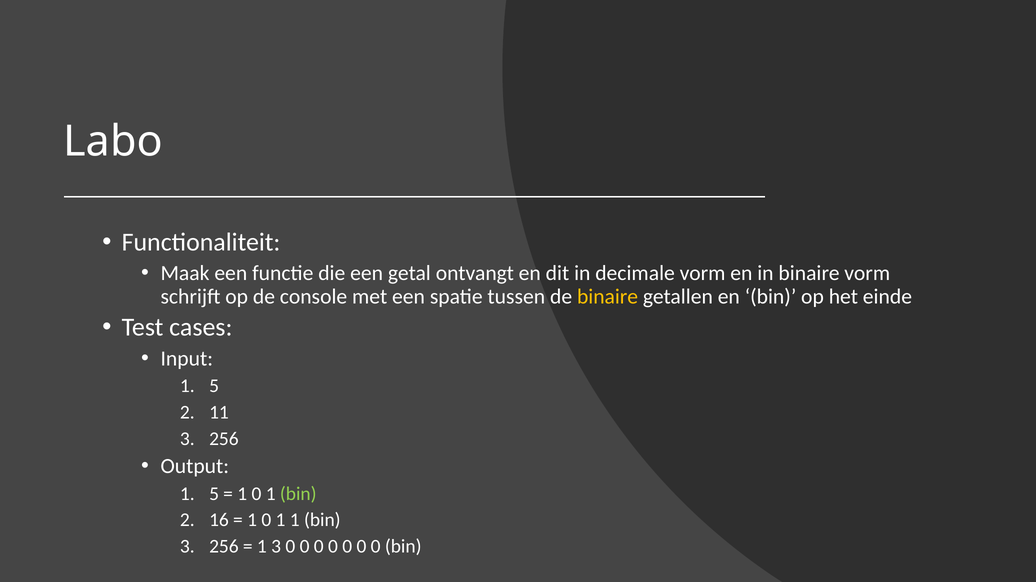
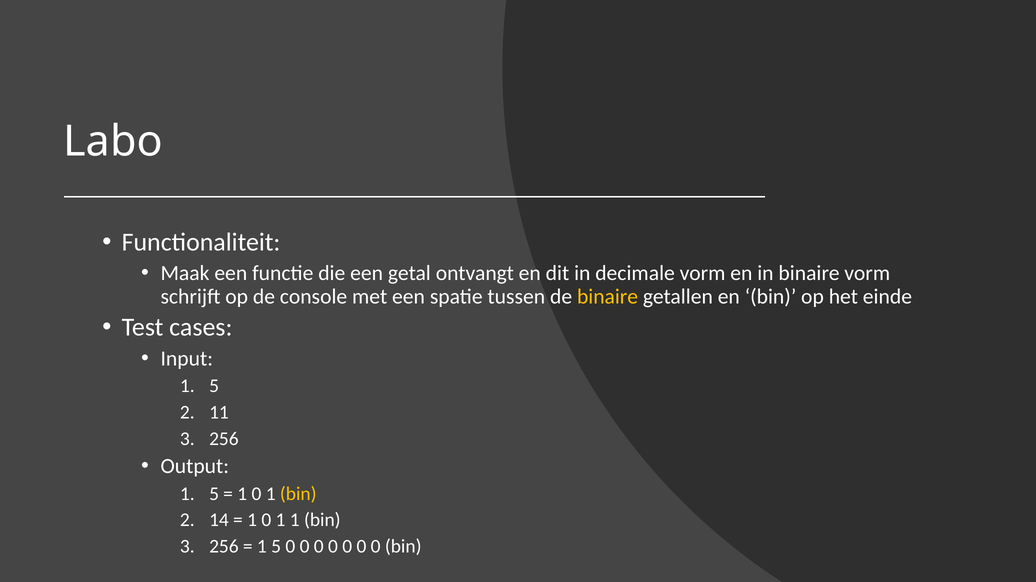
bin at (298, 494) colour: light green -> yellow
16: 16 -> 14
3 at (276, 547): 3 -> 5
